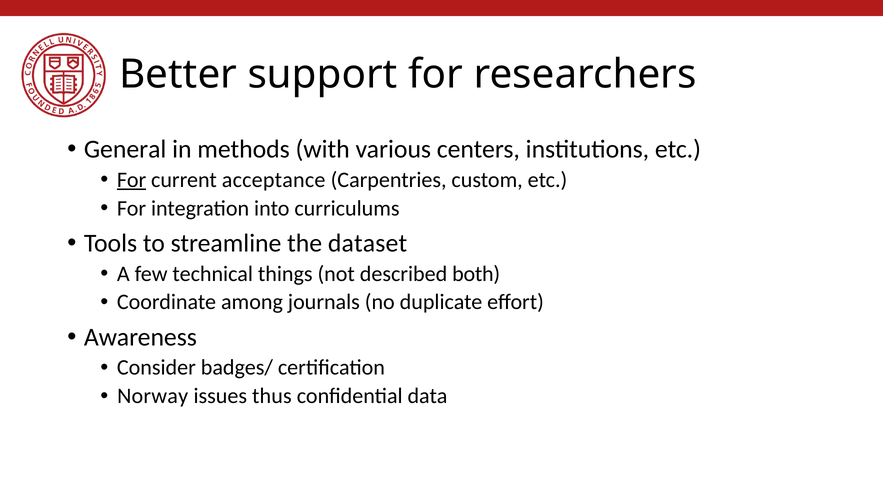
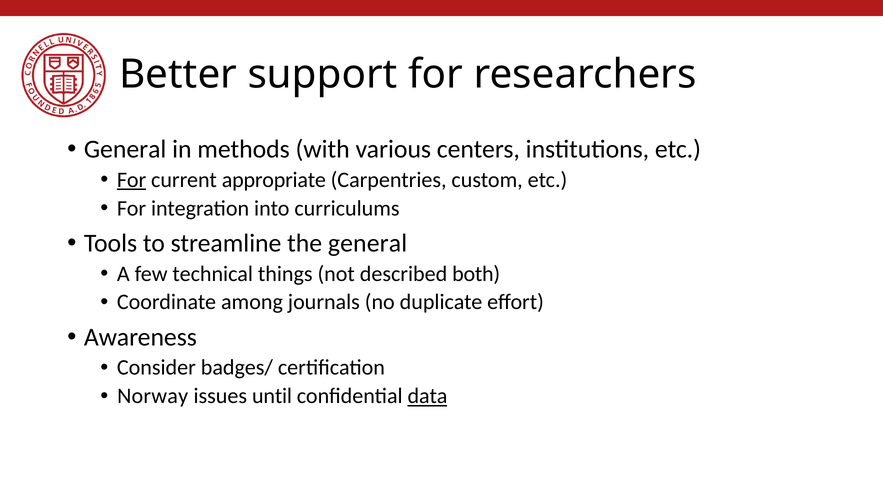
acceptance: acceptance -> appropriate
the dataset: dataset -> general
thus: thus -> until
data underline: none -> present
